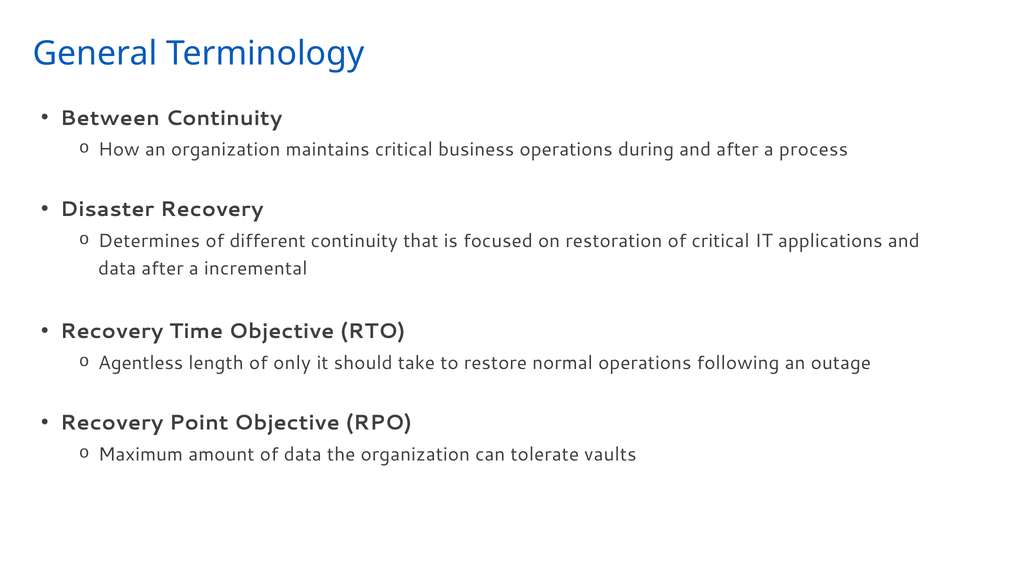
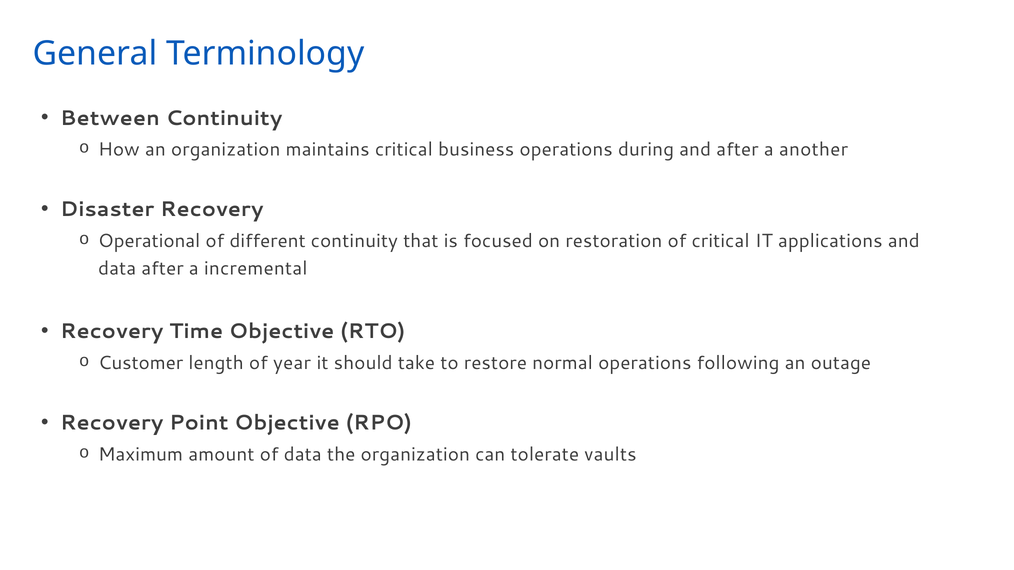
process: process -> another
Determines: Determines -> Operational
Agentless: Agentless -> Customer
only: only -> year
